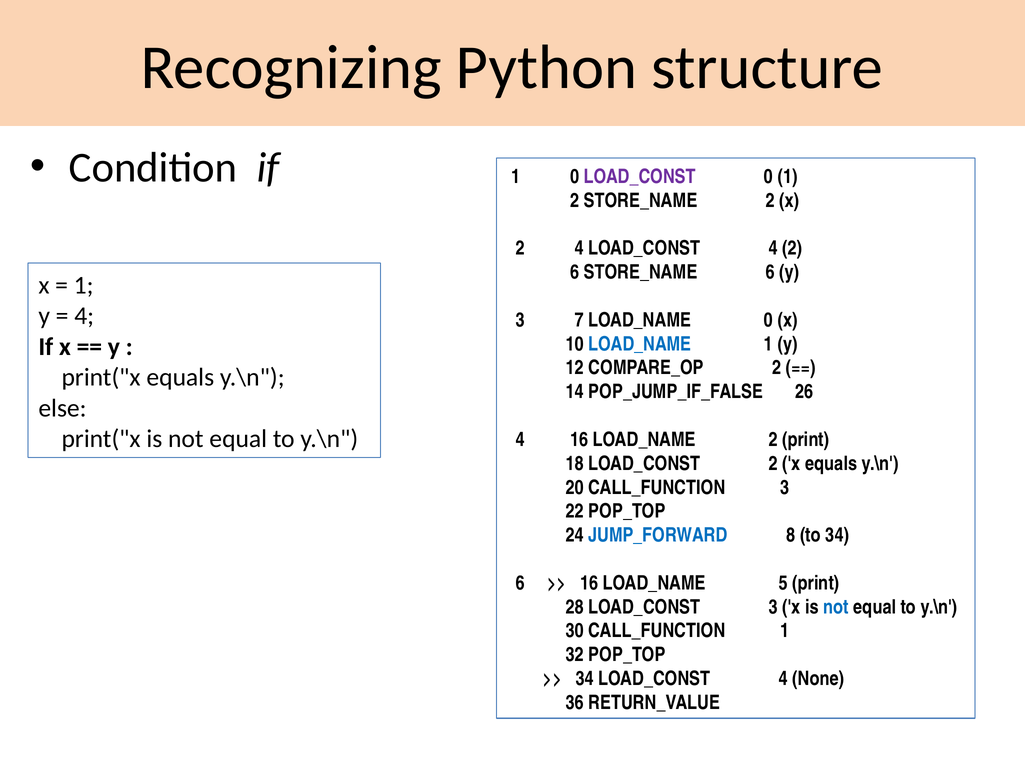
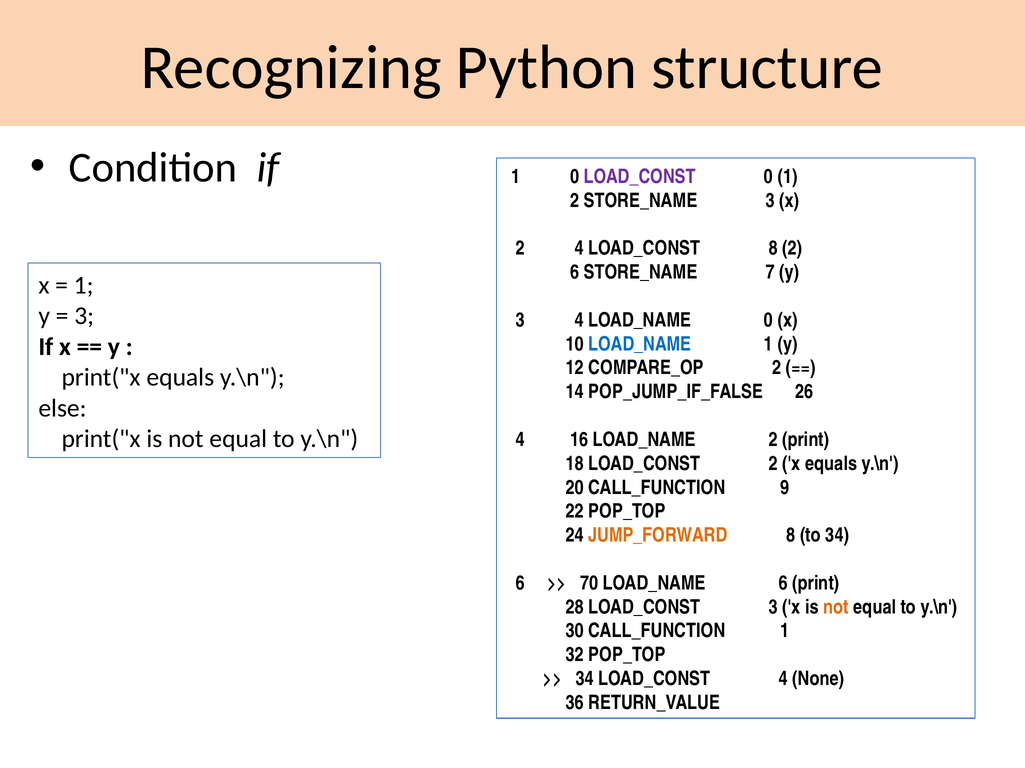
STORE_NAME 2: 2 -> 3
4 LOAD_CONST 4: 4 -> 8
STORE_NAME 6: 6 -> 7
4 at (84, 316): 4 -> 3
3 7: 7 -> 4
CALL_FUNCTION 3: 3 -> 9
JUMP_FORWARD colour: blue -> orange
16 at (589, 584): 16 -> 70
LOAD_NAME 5: 5 -> 6
not at (836, 608) colour: blue -> orange
